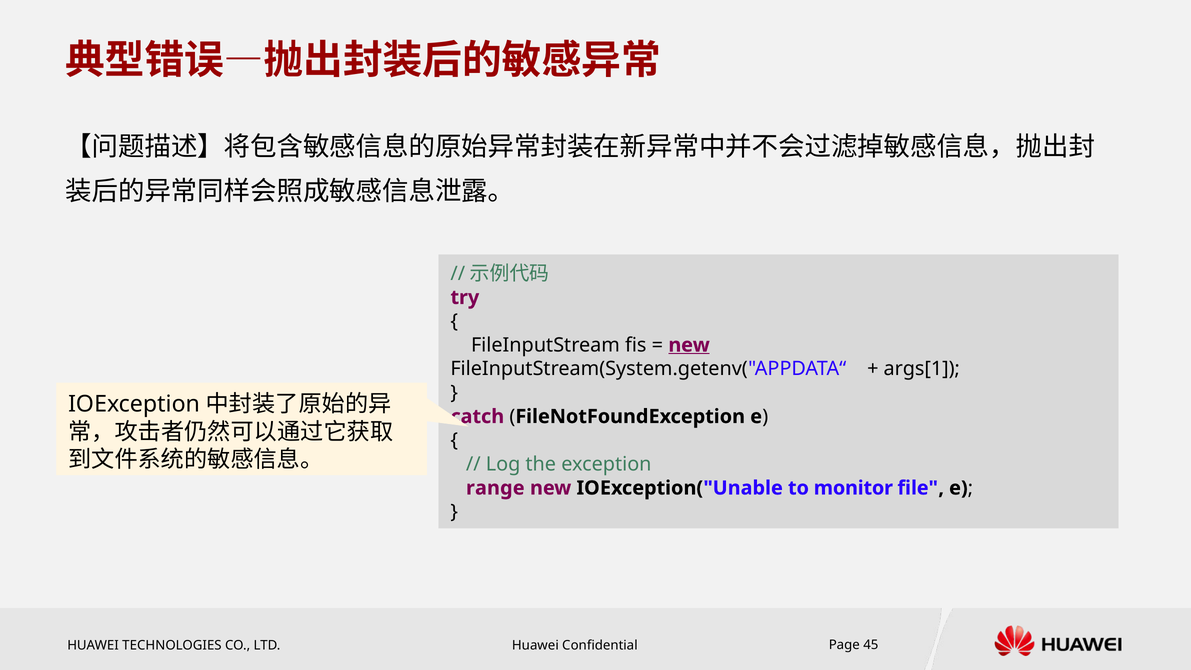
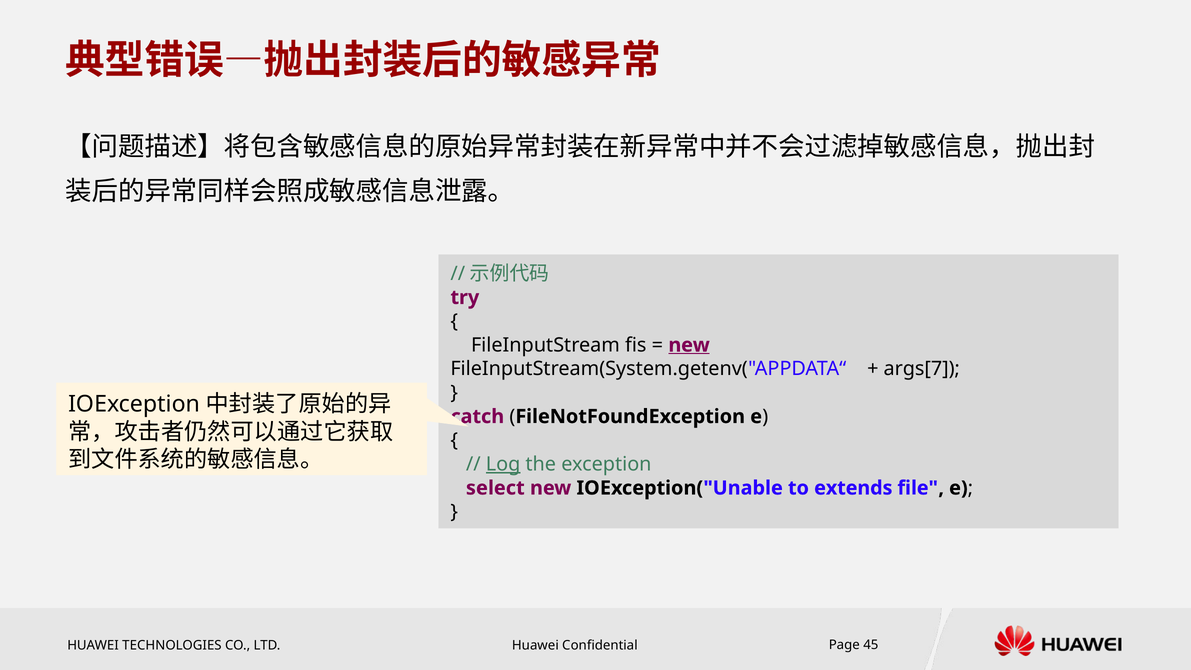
args[1: args[1 -> args[7
Log underline: none -> present
range: range -> select
monitor: monitor -> extends
